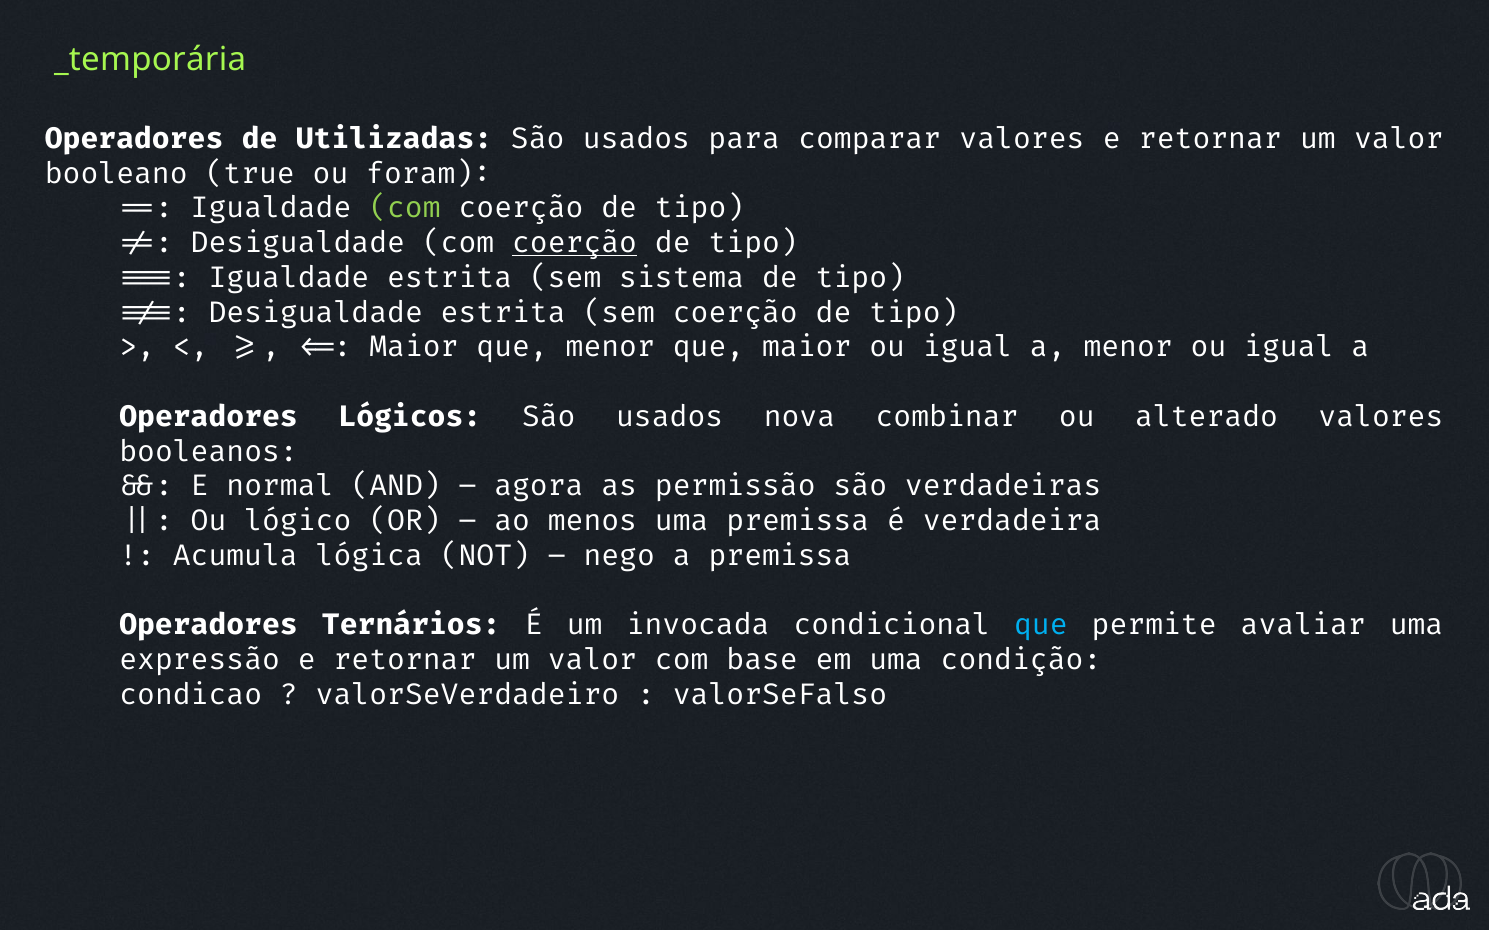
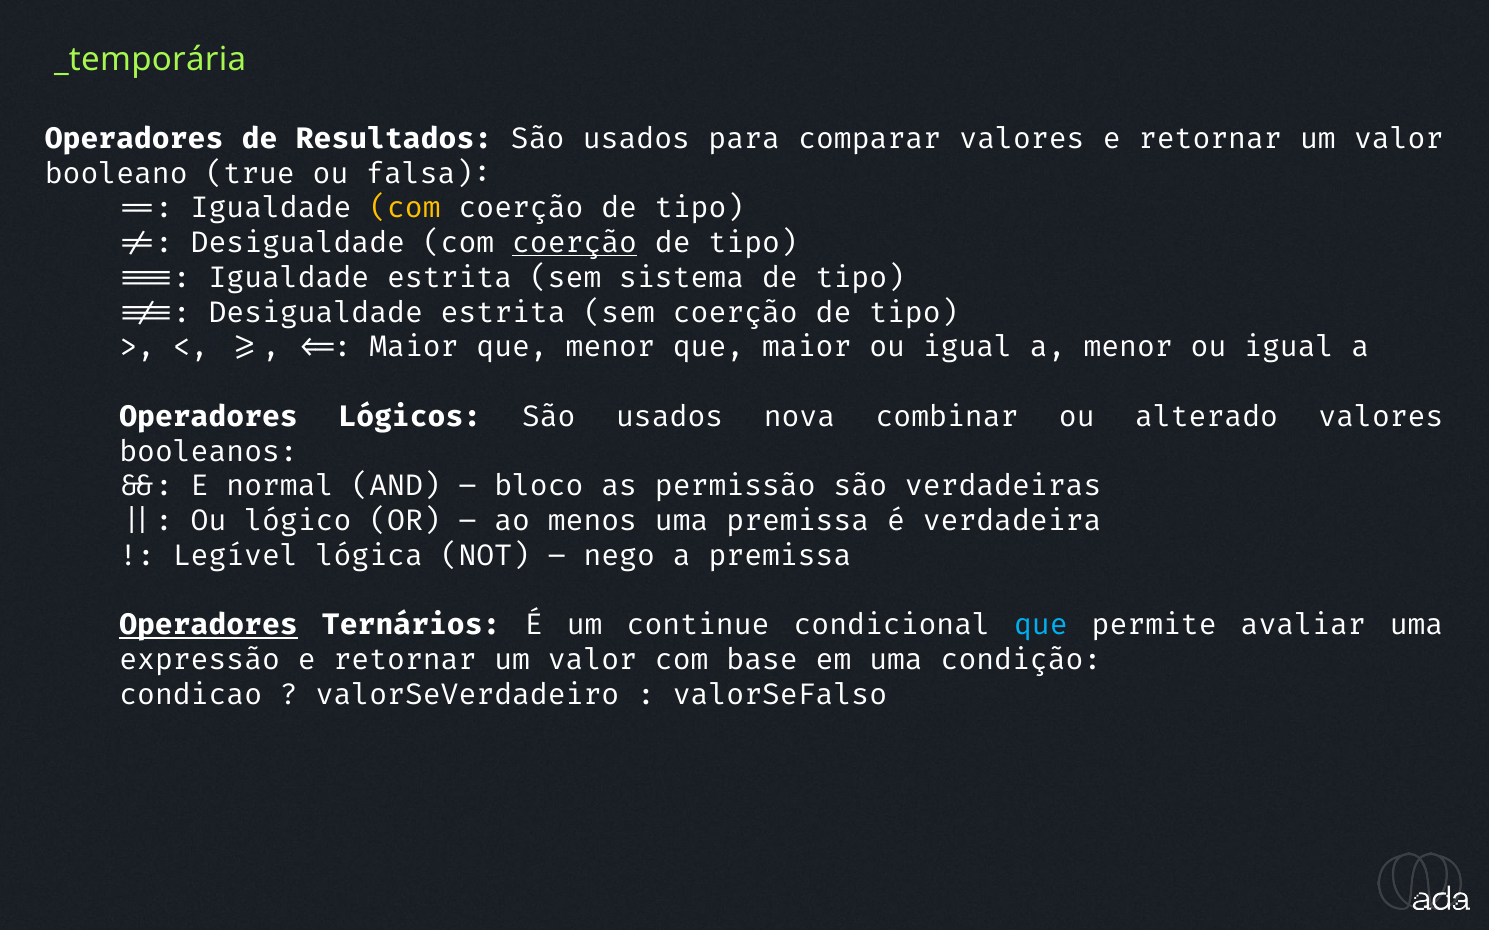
Utilizadas: Utilizadas -> Resultados
foram: foram -> falsa
com at (405, 208) colour: light green -> yellow
agora: agora -> bloco
Acumula: Acumula -> Legível
Operadores at (209, 626) underline: none -> present
invocada: invocada -> continue
